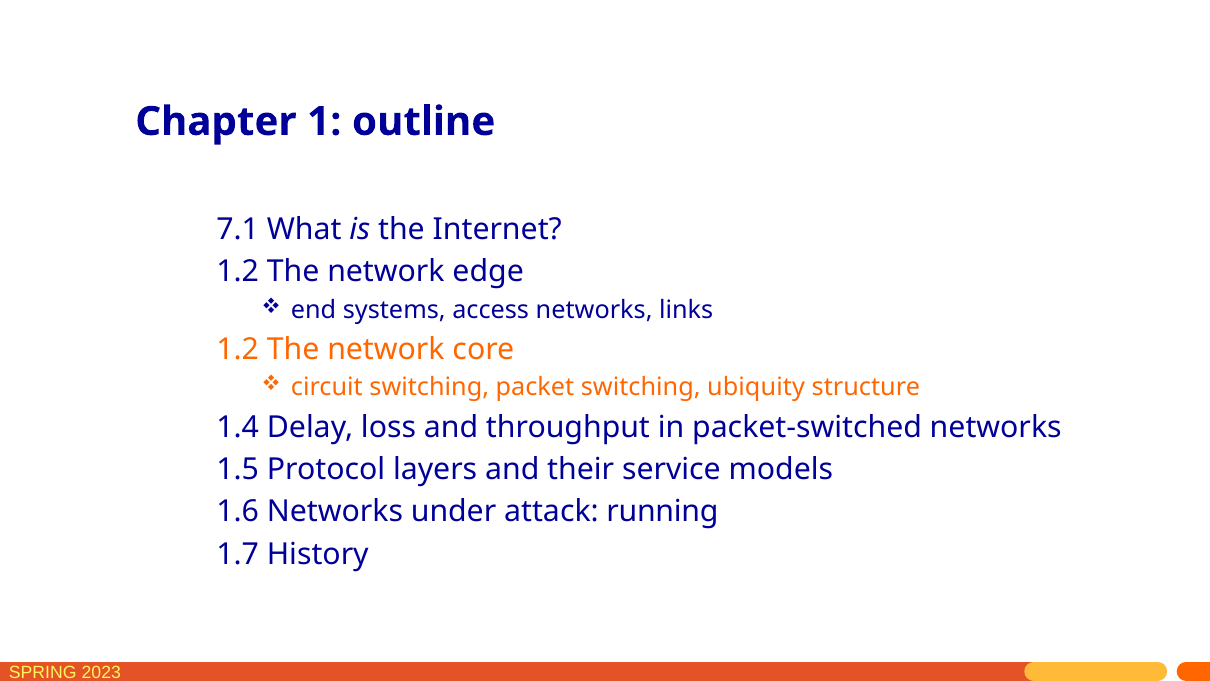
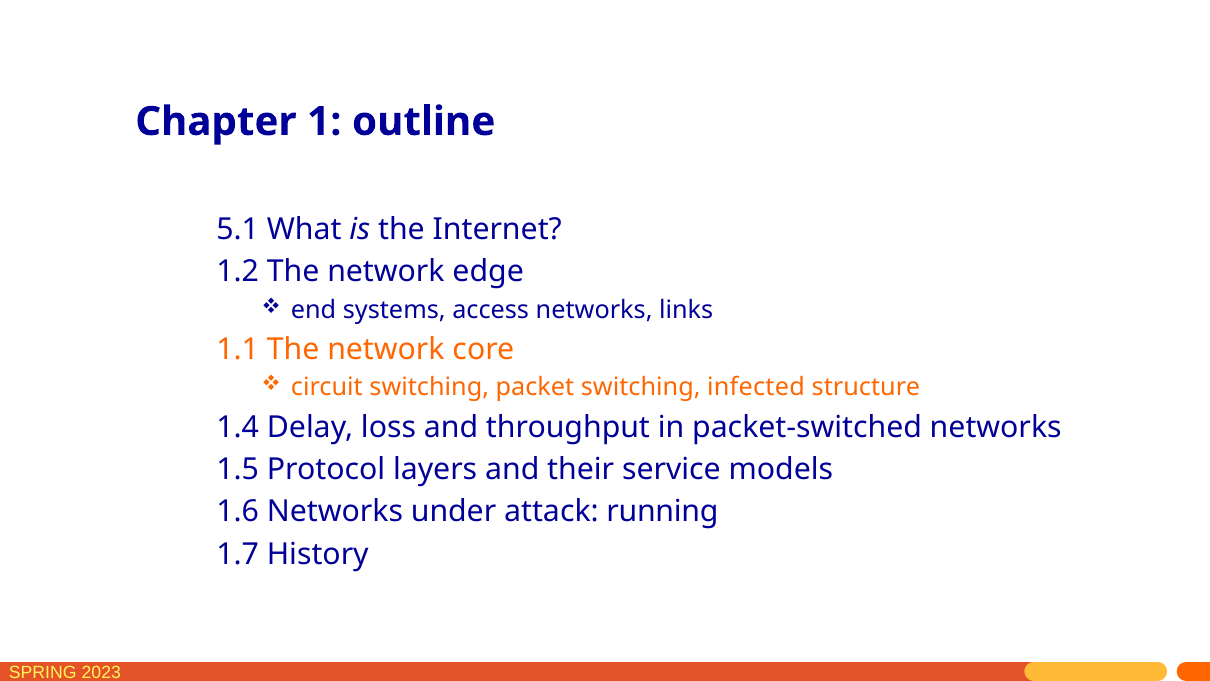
7.1: 7.1 -> 5.1
1.2 at (238, 349): 1.2 -> 1.1
ubiquity: ubiquity -> infected
